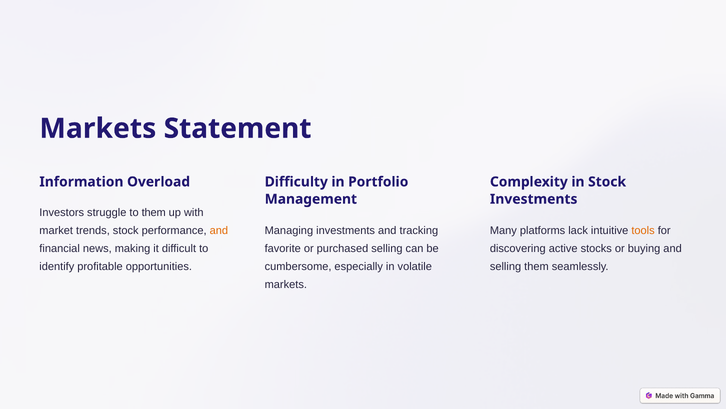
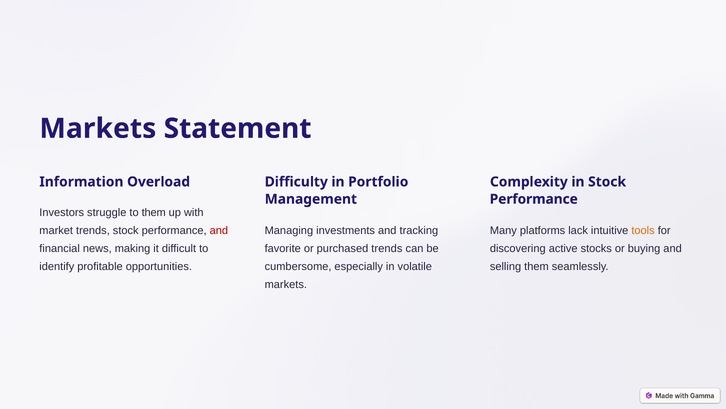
Investments at (534, 199): Investments -> Performance
and at (219, 230) colour: orange -> red
purchased selling: selling -> trends
